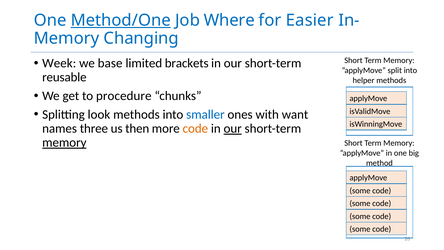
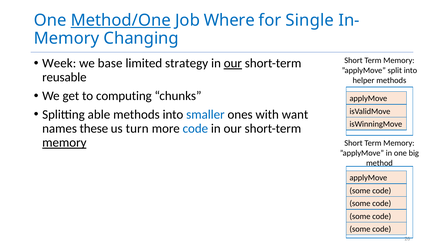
Easier: Easier -> Single
brackets: brackets -> strategy
our at (233, 63) underline: none -> present
procedure: procedure -> computing
look: look -> able
three: three -> these
then: then -> turn
code at (195, 128) colour: orange -> blue
our at (233, 128) underline: present -> none
